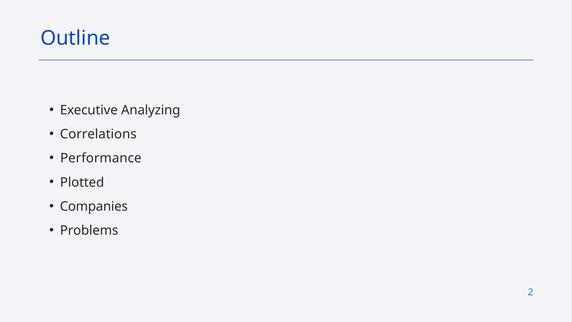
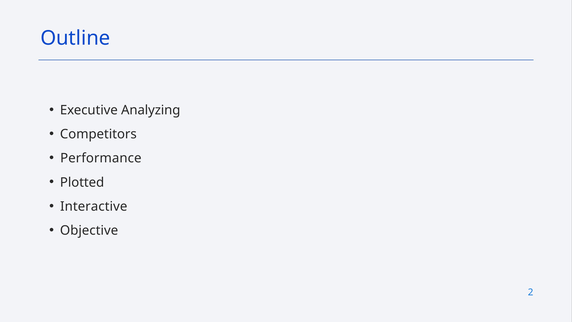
Correlations: Correlations -> Competitors
Companies: Companies -> Interactive
Problems: Problems -> Objective
